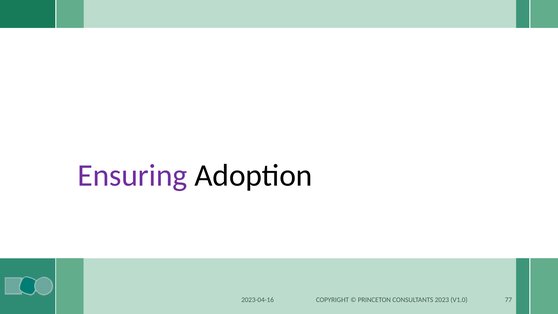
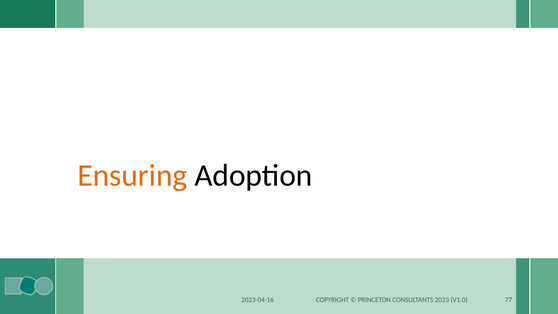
Ensuring colour: purple -> orange
